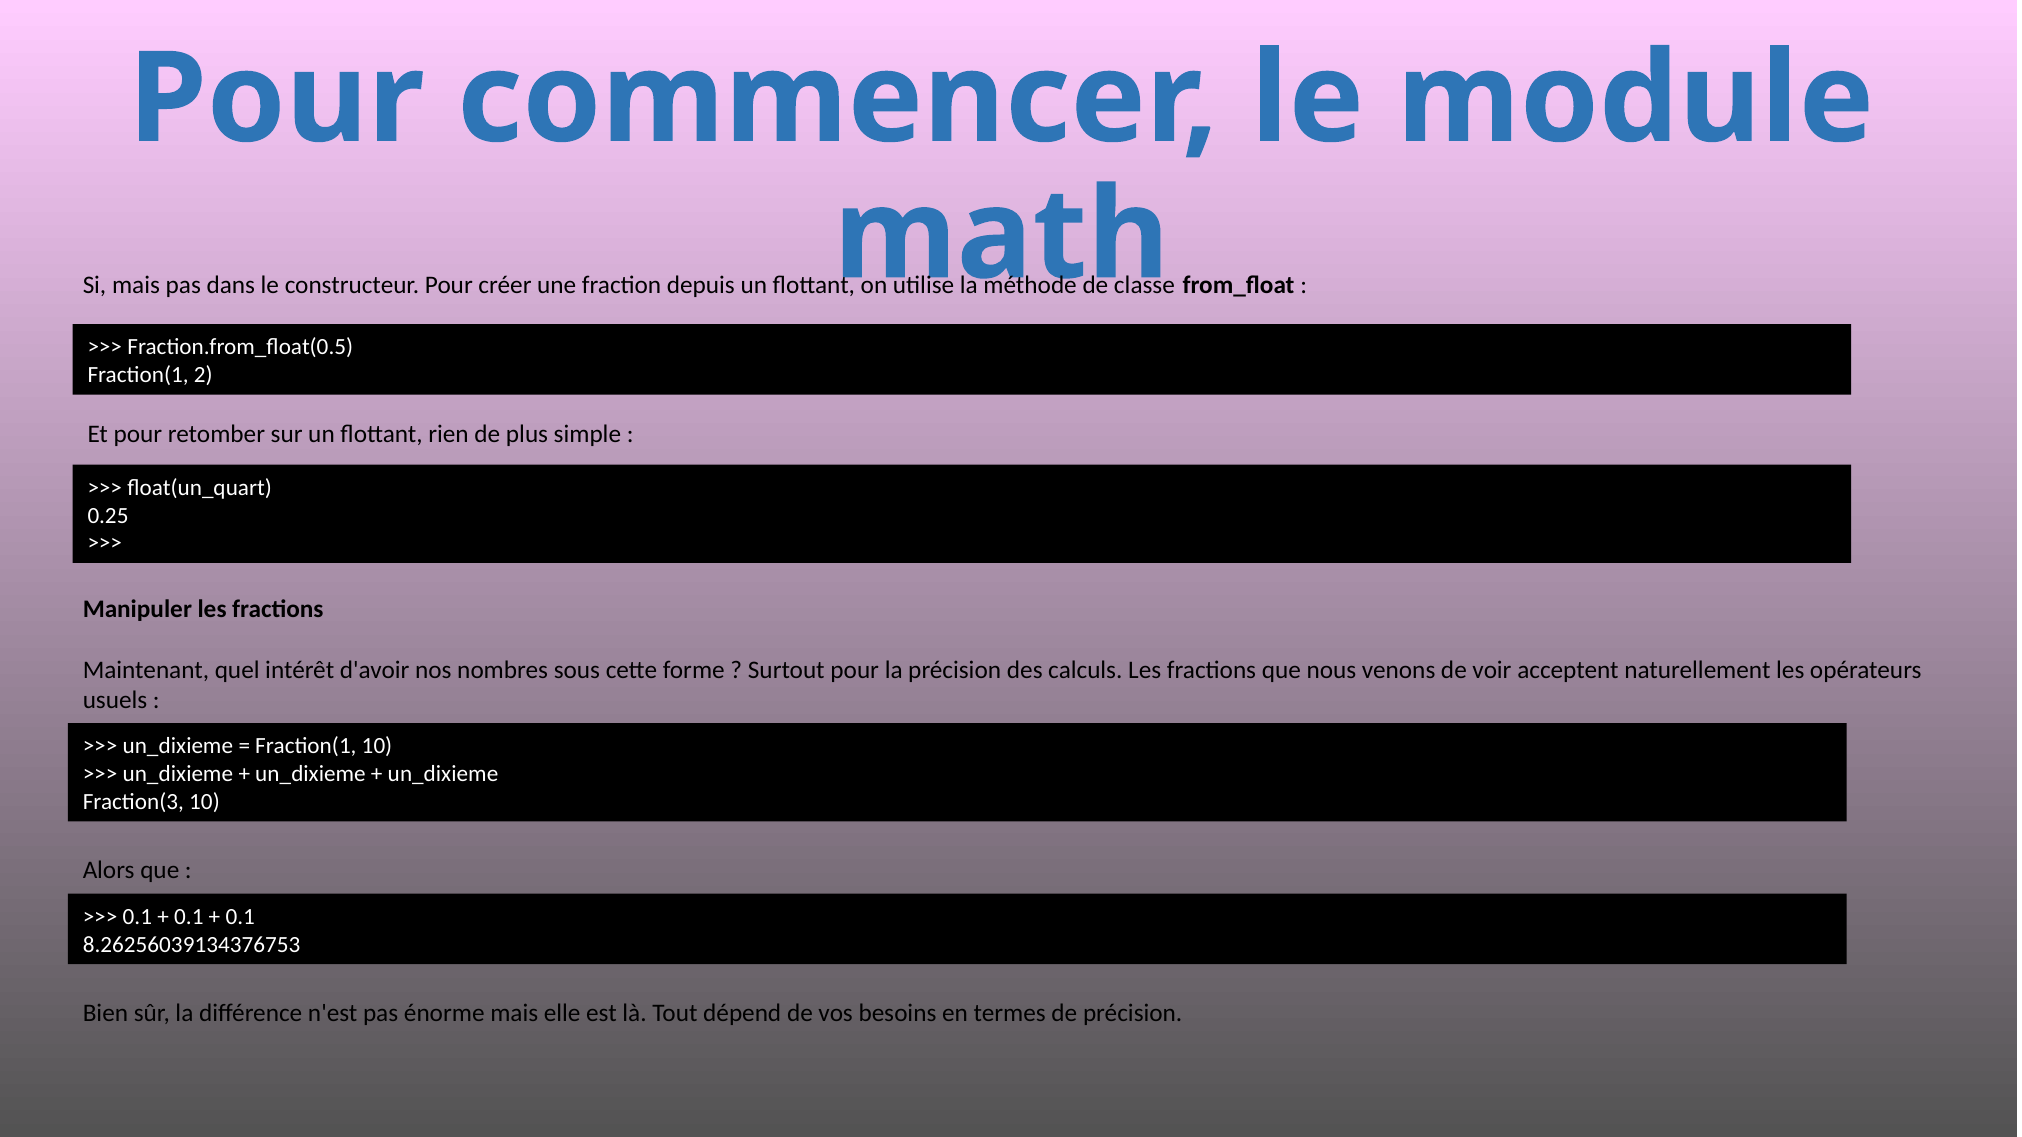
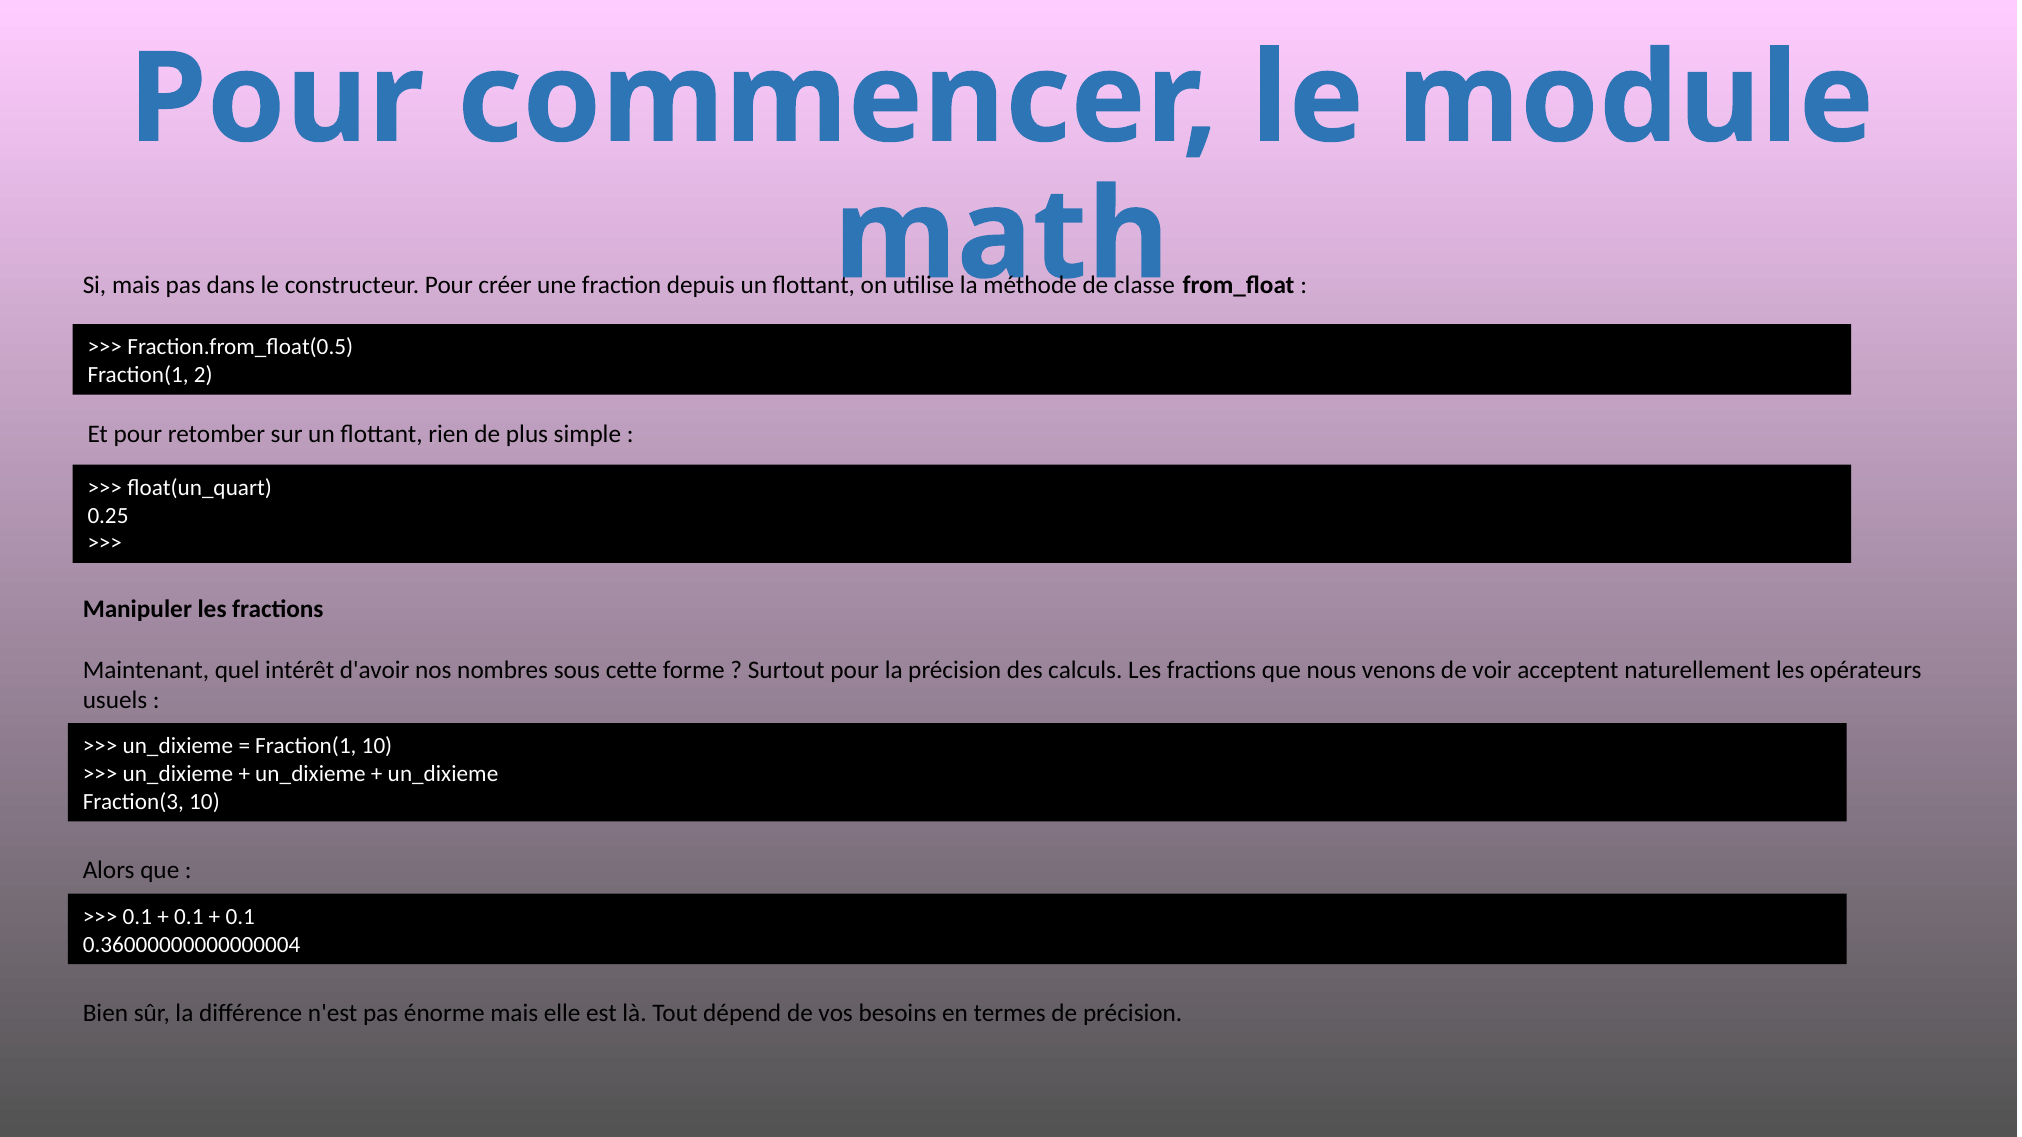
8.26256039134376753: 8.26256039134376753 -> 0.36000000000000004
